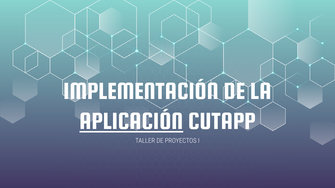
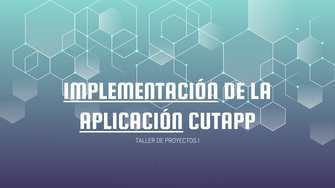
IMPLEMENTACIÓN underline: none -> present
